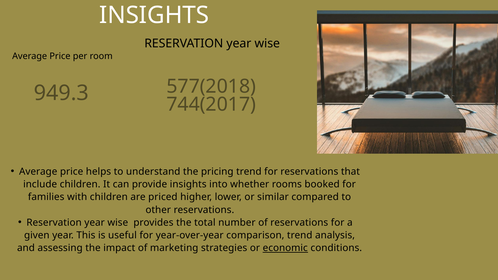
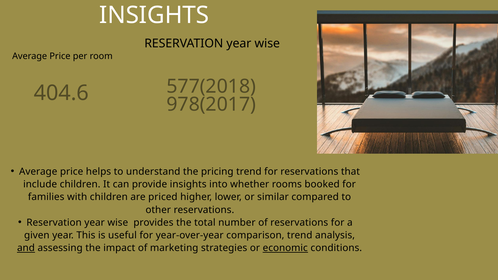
949.3: 949.3 -> 404.6
744(2017: 744(2017 -> 978(2017
and underline: none -> present
